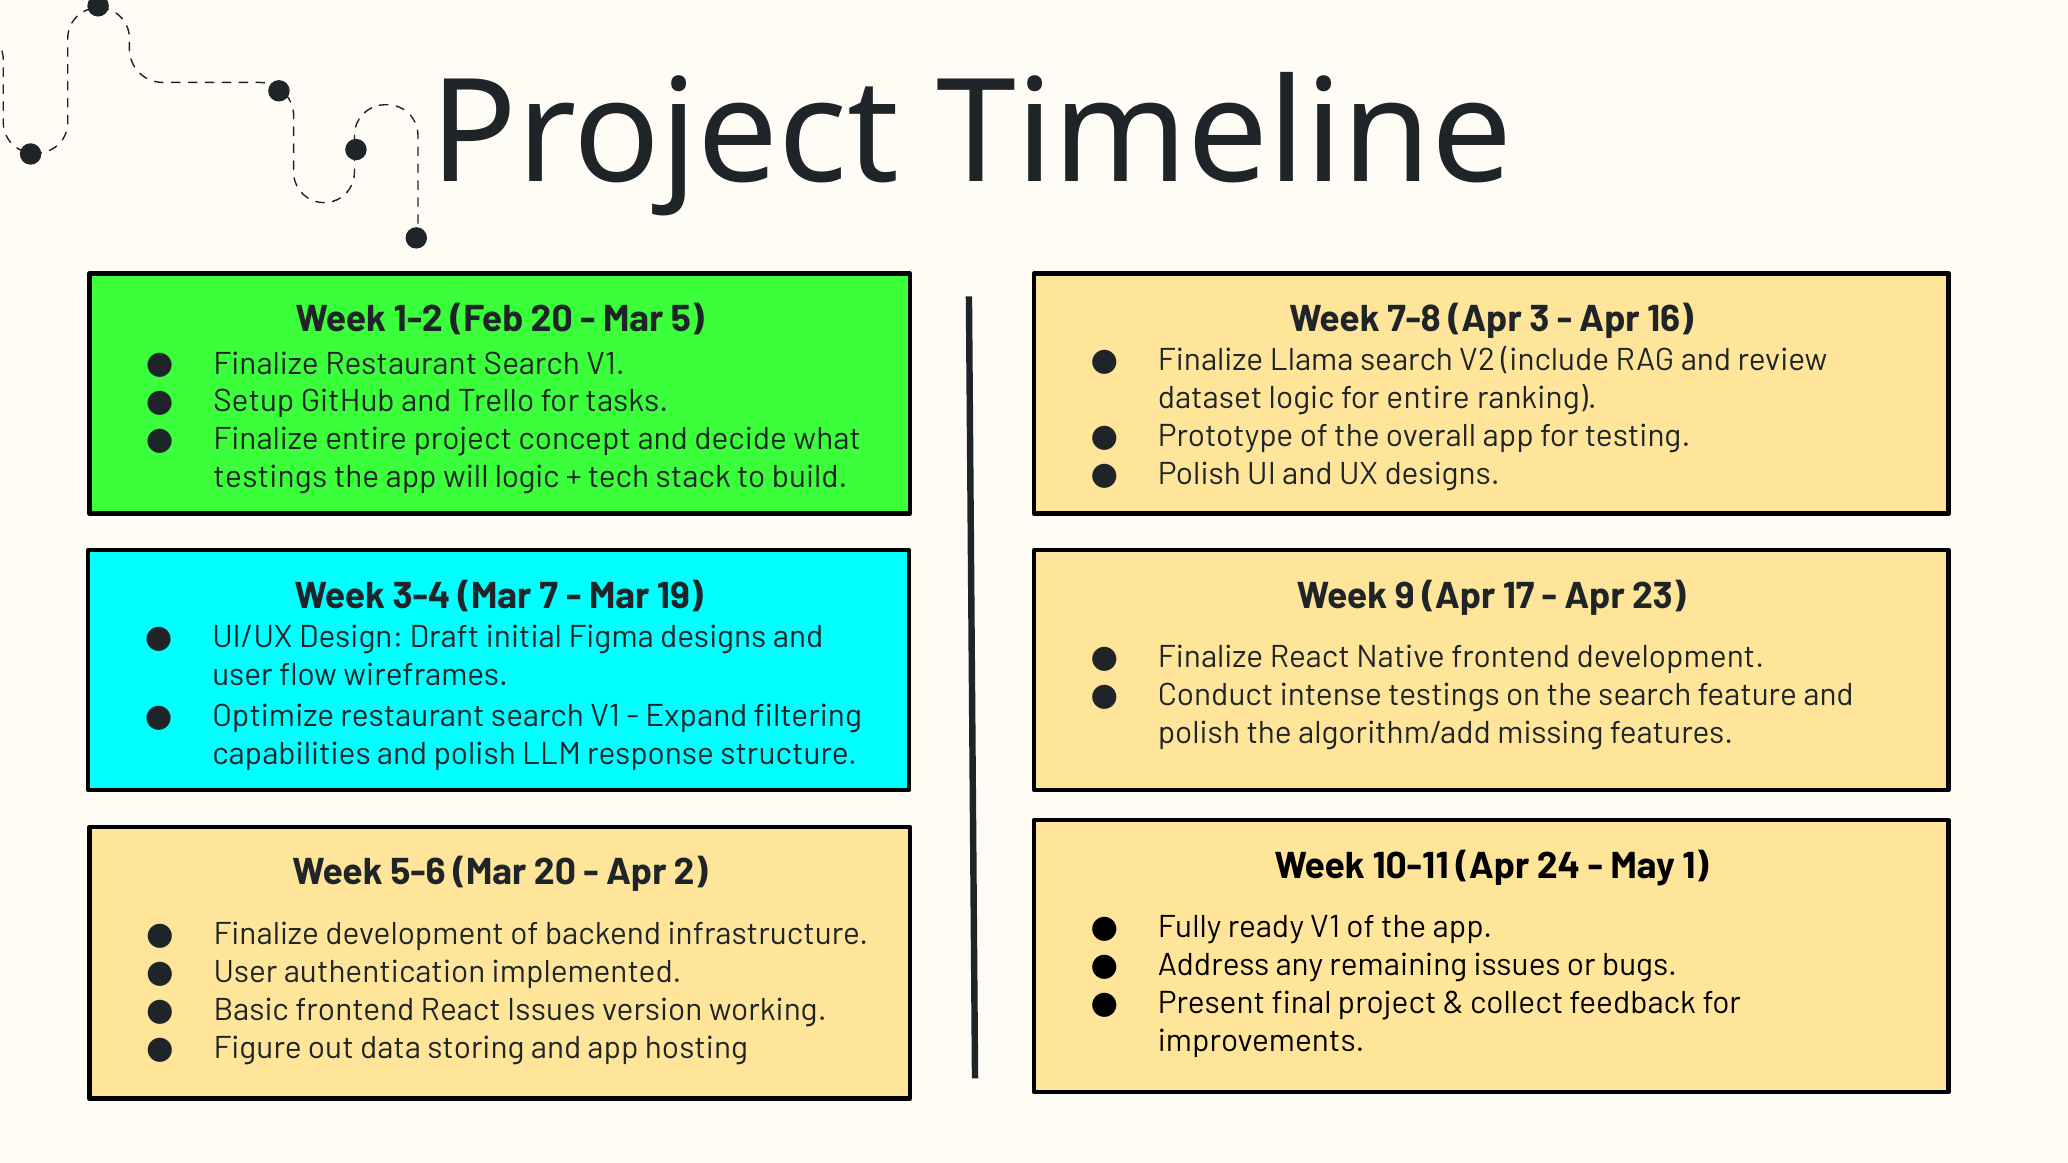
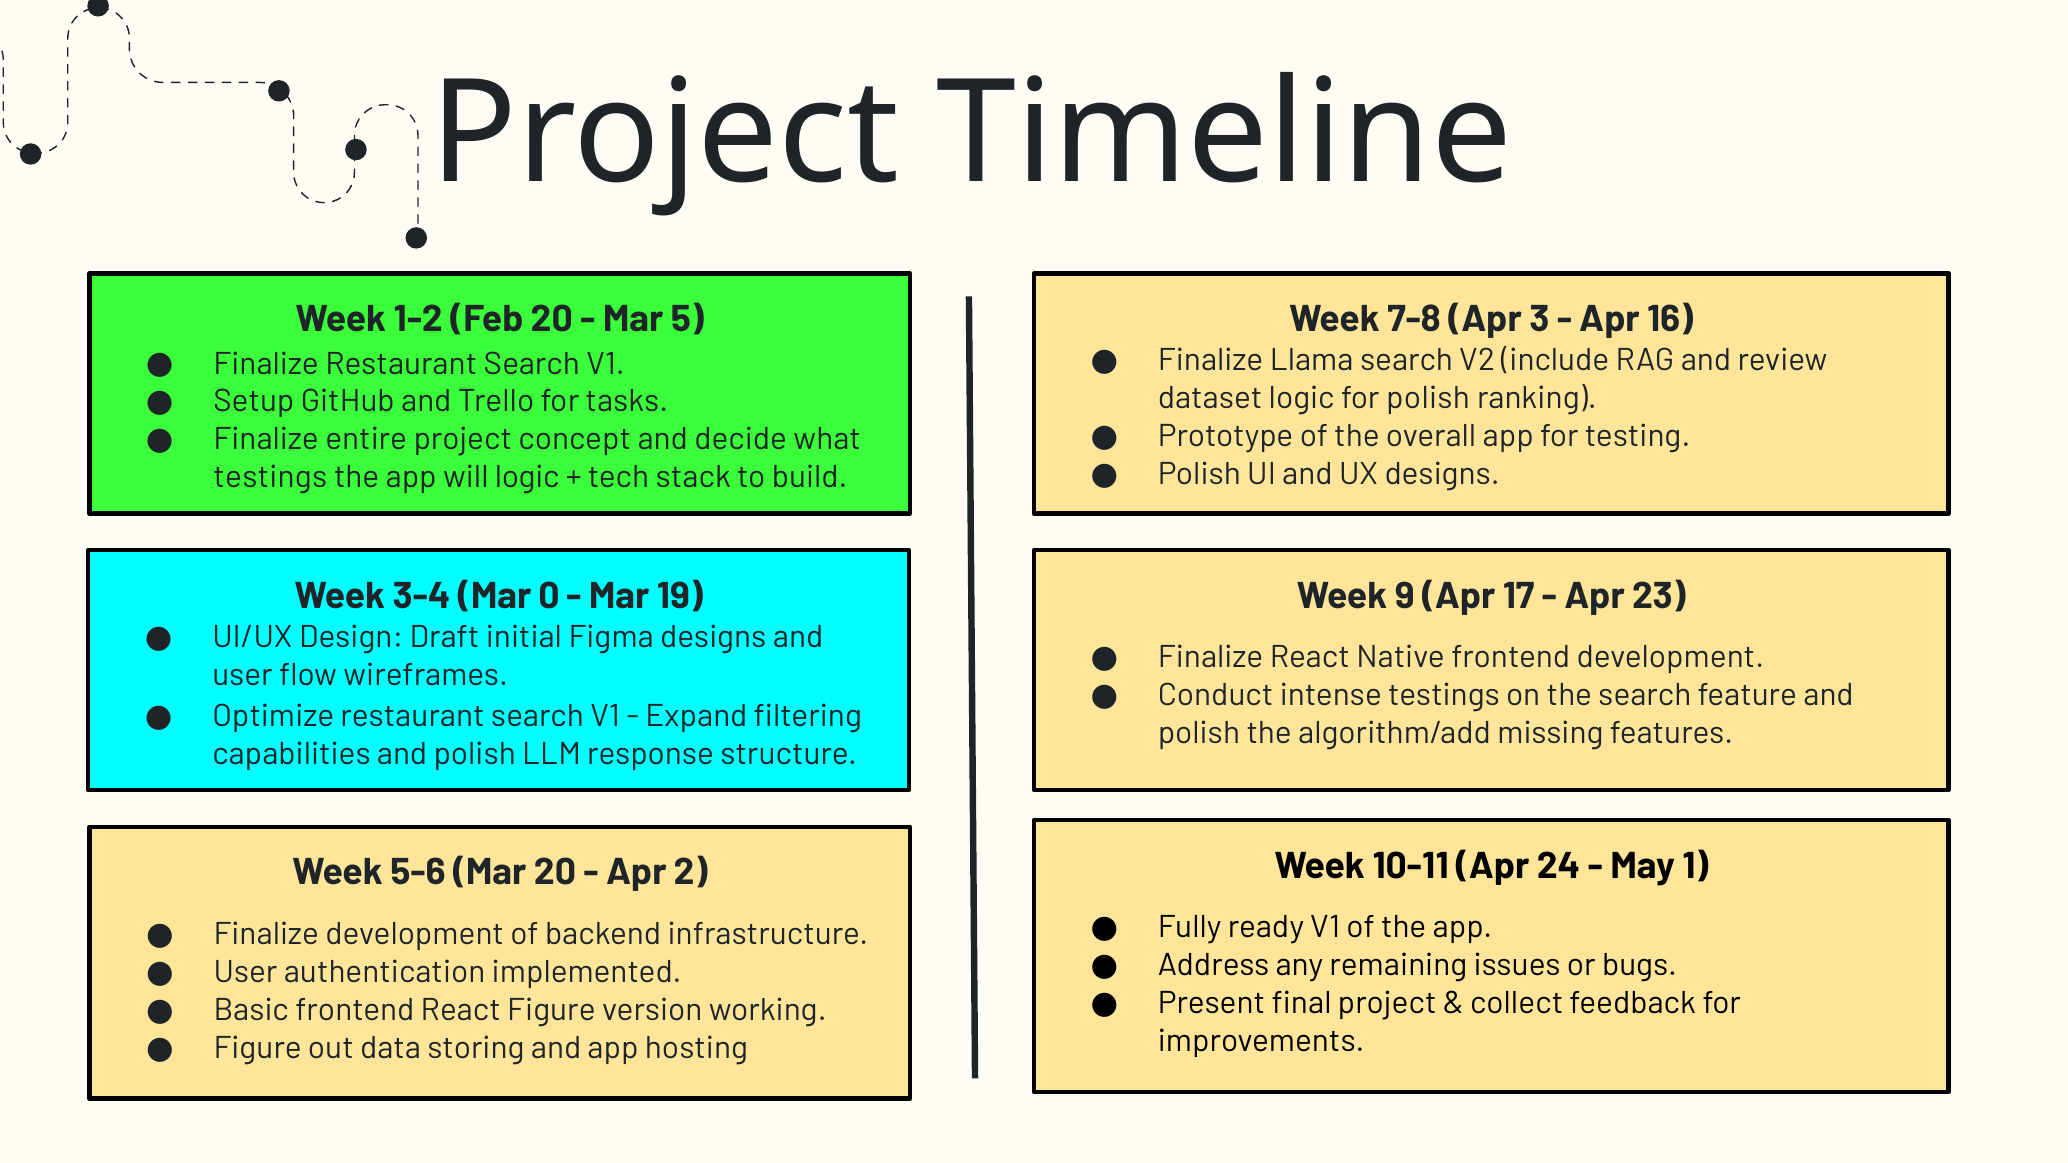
for entire: entire -> polish
7: 7 -> 0
React Issues: Issues -> Figure
